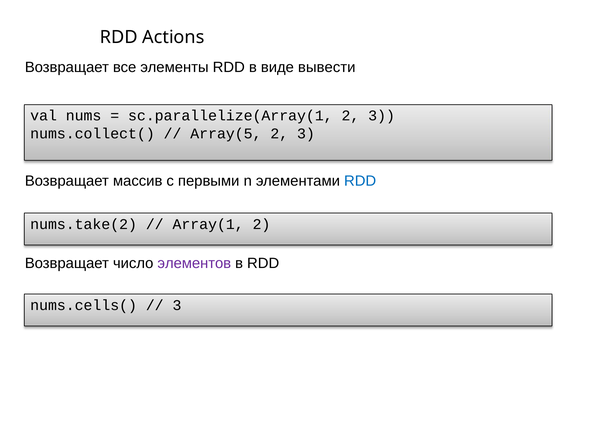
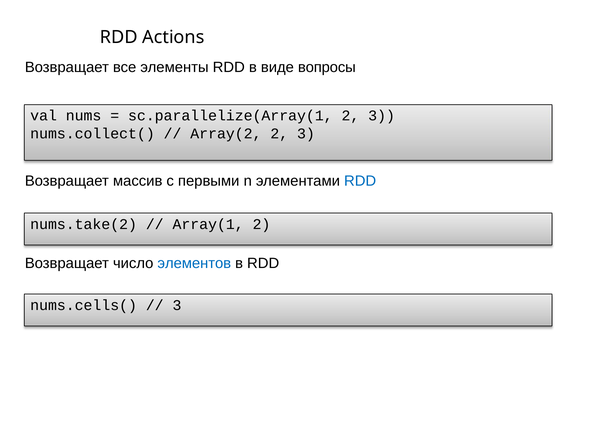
вывести: вывести -> вопросы
Array(5: Array(5 -> Array(2
элементов colour: purple -> blue
